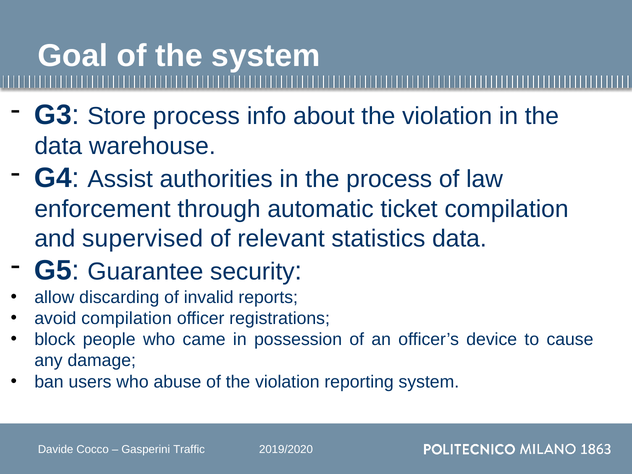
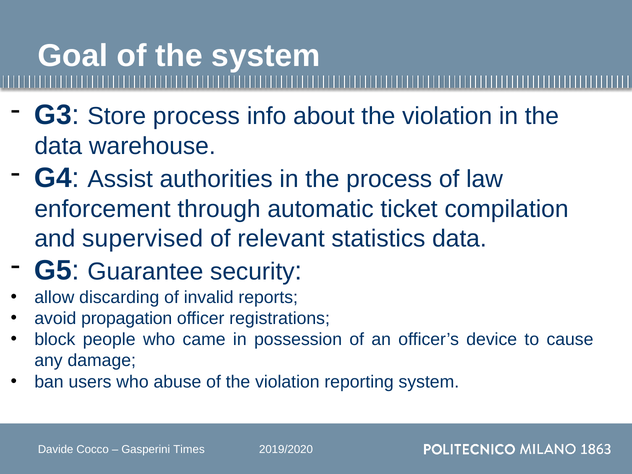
avoid compilation: compilation -> propagation
Traffic: Traffic -> Times
